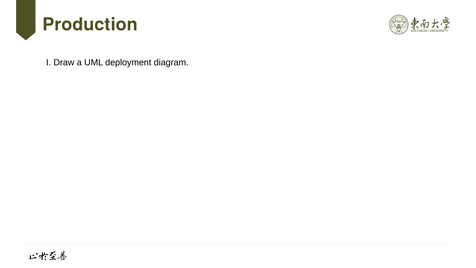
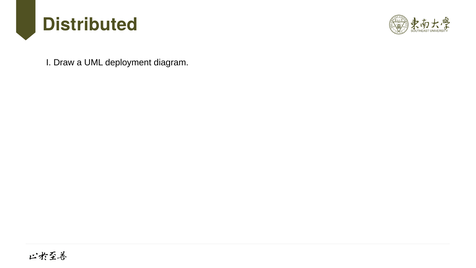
Production: Production -> Distributed
